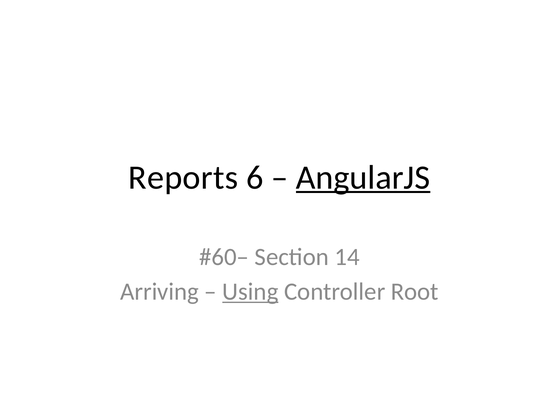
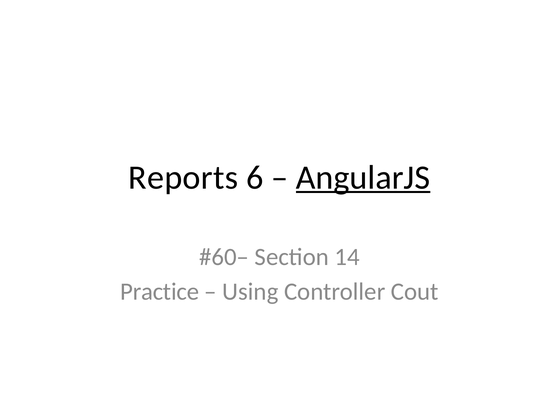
Arriving: Arriving -> Practice
Using underline: present -> none
Root: Root -> Cout
